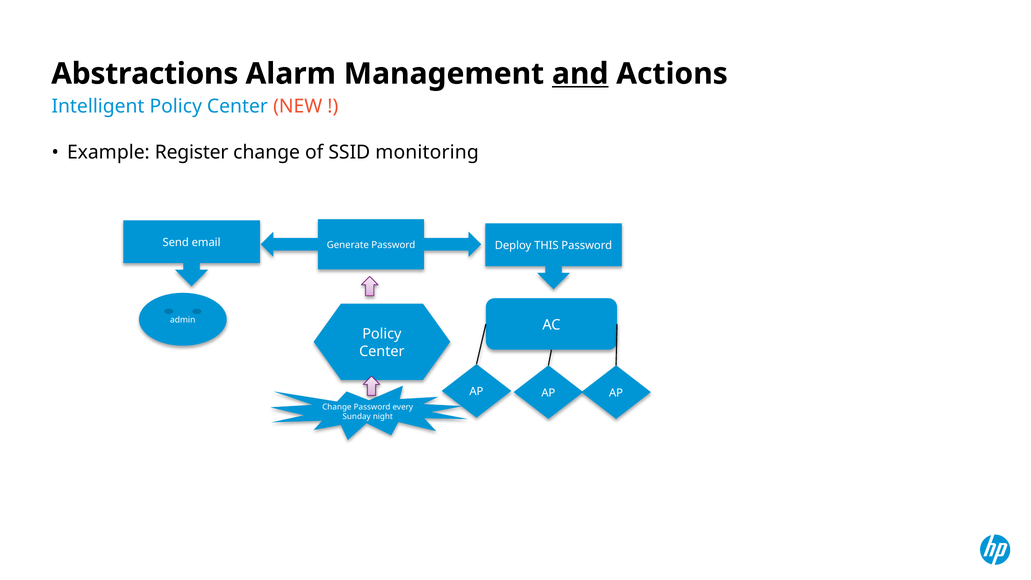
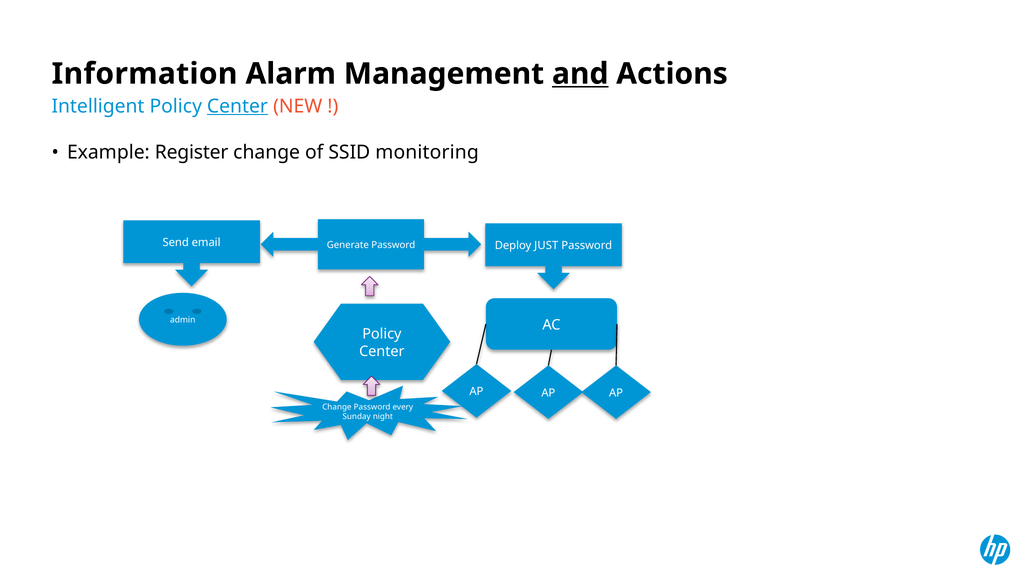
Abstractions: Abstractions -> Information
Center at (237, 106) underline: none -> present
THIS: THIS -> JUST
